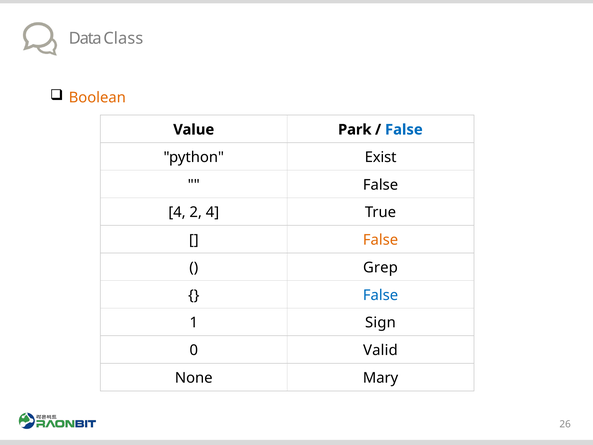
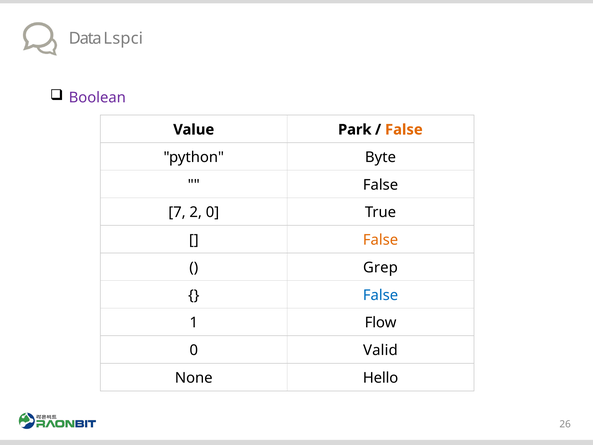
Class: Class -> Lspci
Boolean colour: orange -> purple
False at (404, 130) colour: blue -> orange
Exist: Exist -> Byte
4 at (177, 212): 4 -> 7
2 4: 4 -> 0
Sign: Sign -> Flow
Mary: Mary -> Hello
